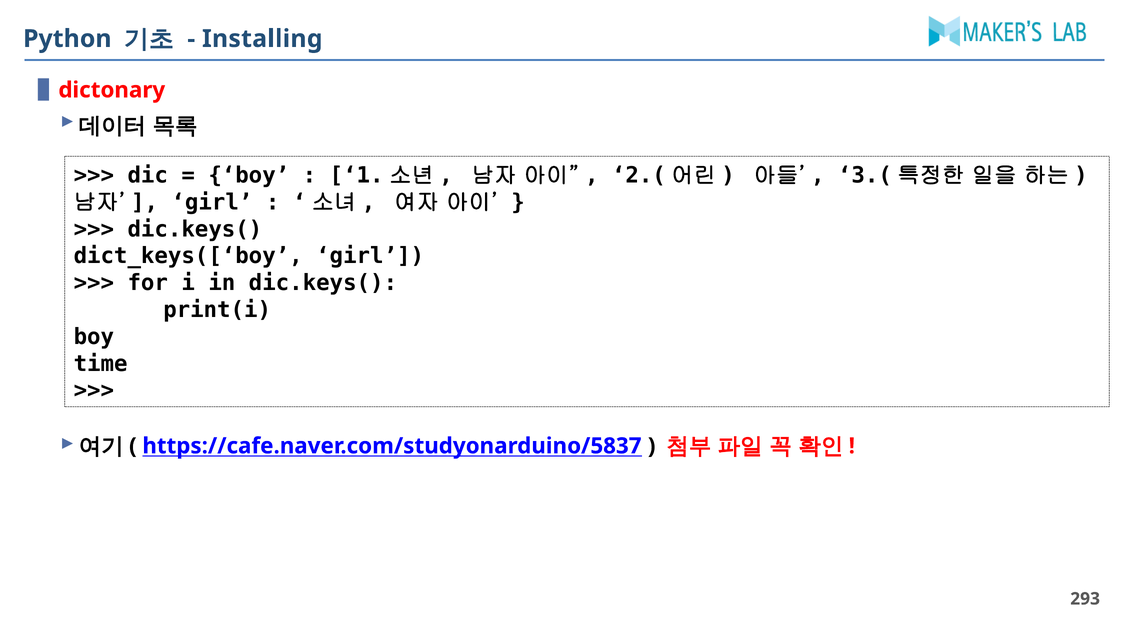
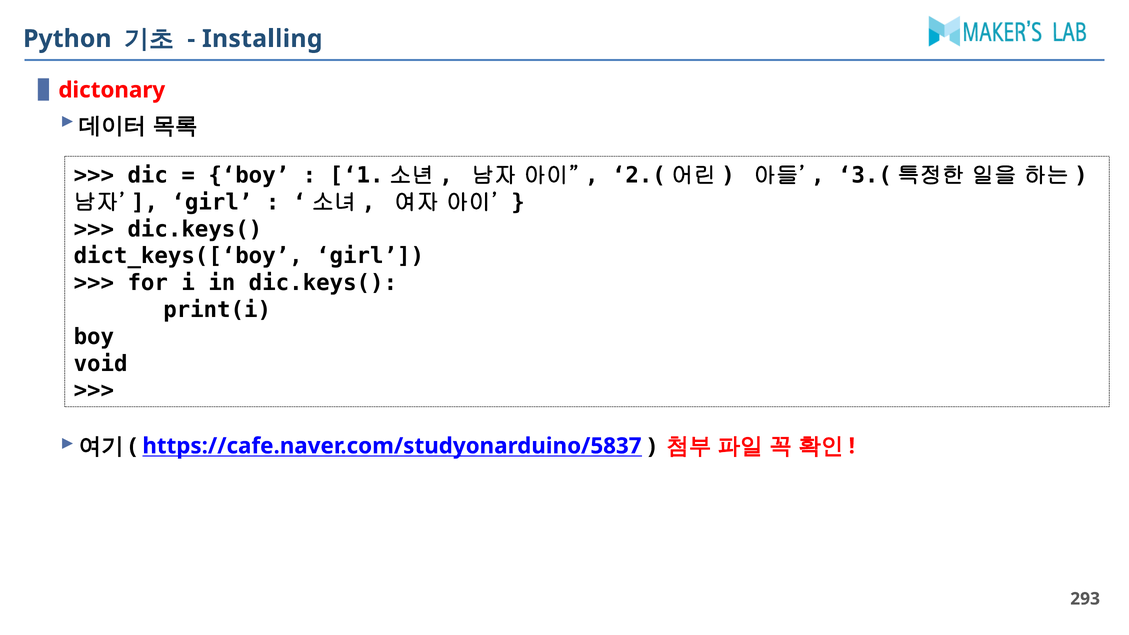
time: time -> void
